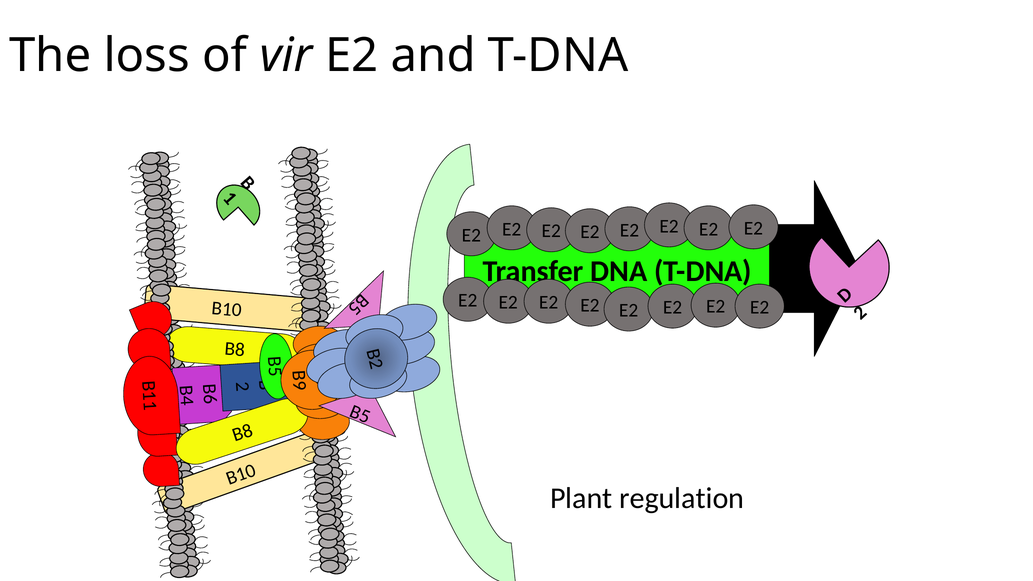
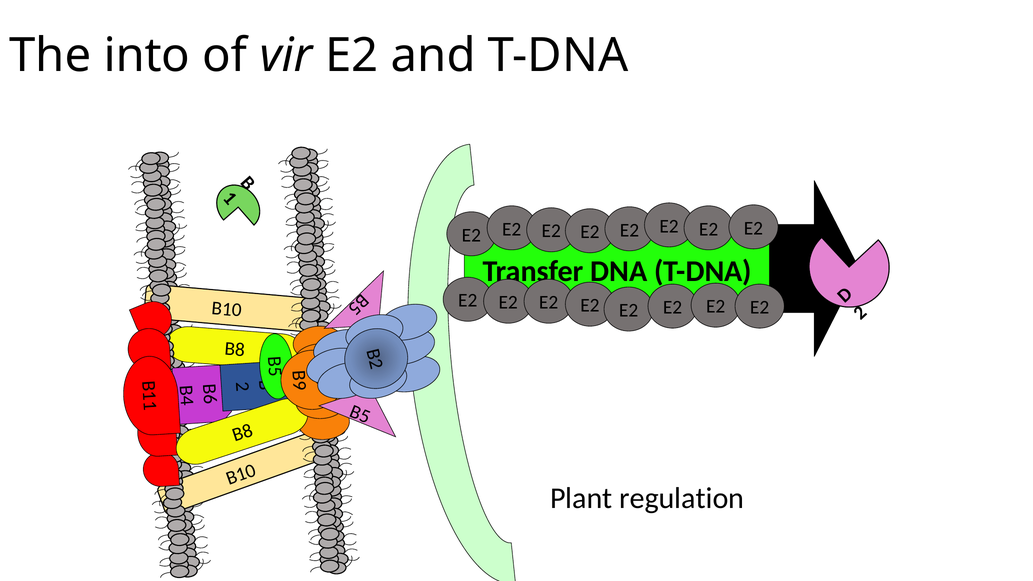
loss: loss -> into
